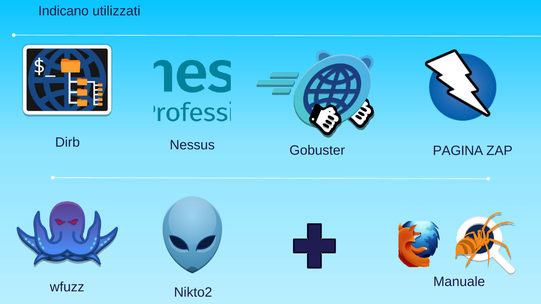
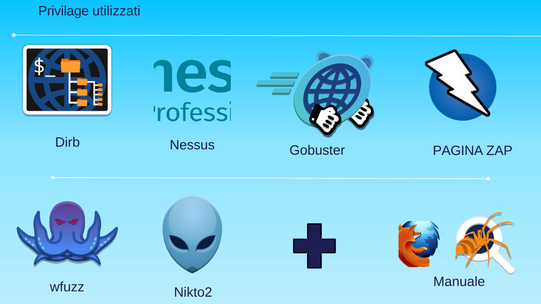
Indicano: Indicano -> Privilage
